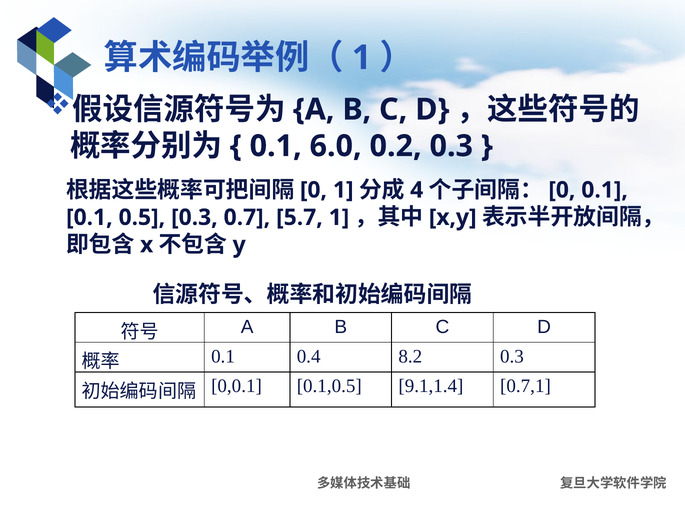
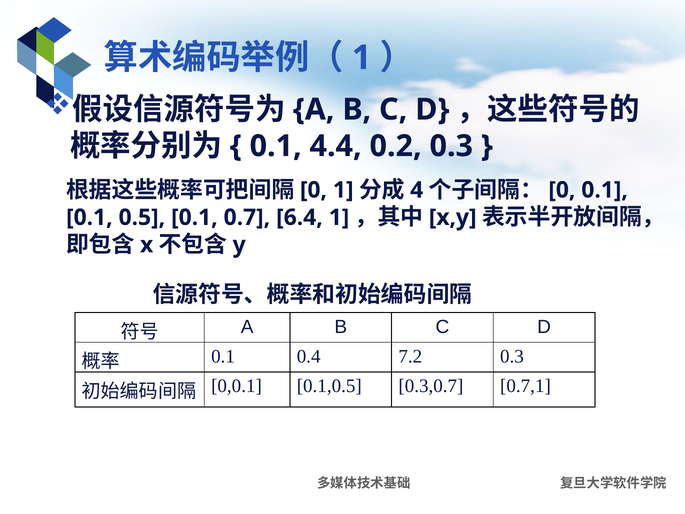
6.0: 6.0 -> 4.4
0.5 0.3: 0.3 -> 0.1
5.7: 5.7 -> 6.4
8.2: 8.2 -> 7.2
9.1,1.4: 9.1,1.4 -> 0.3,0.7
